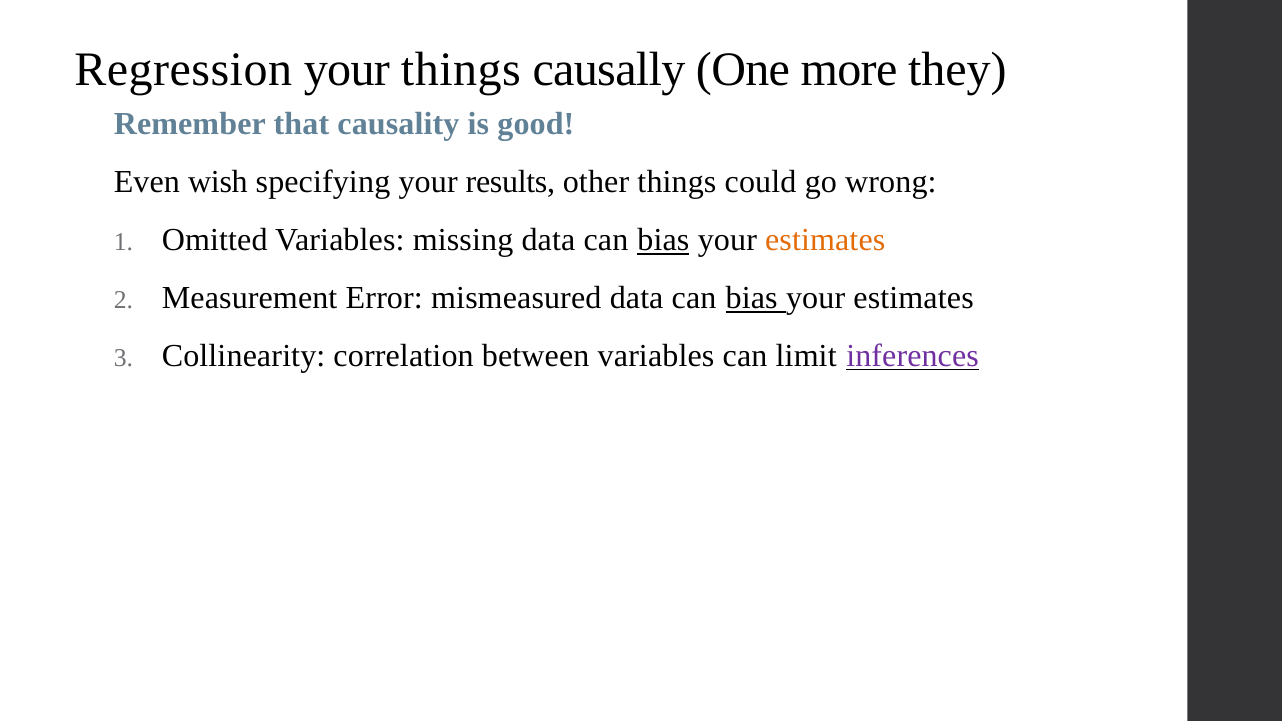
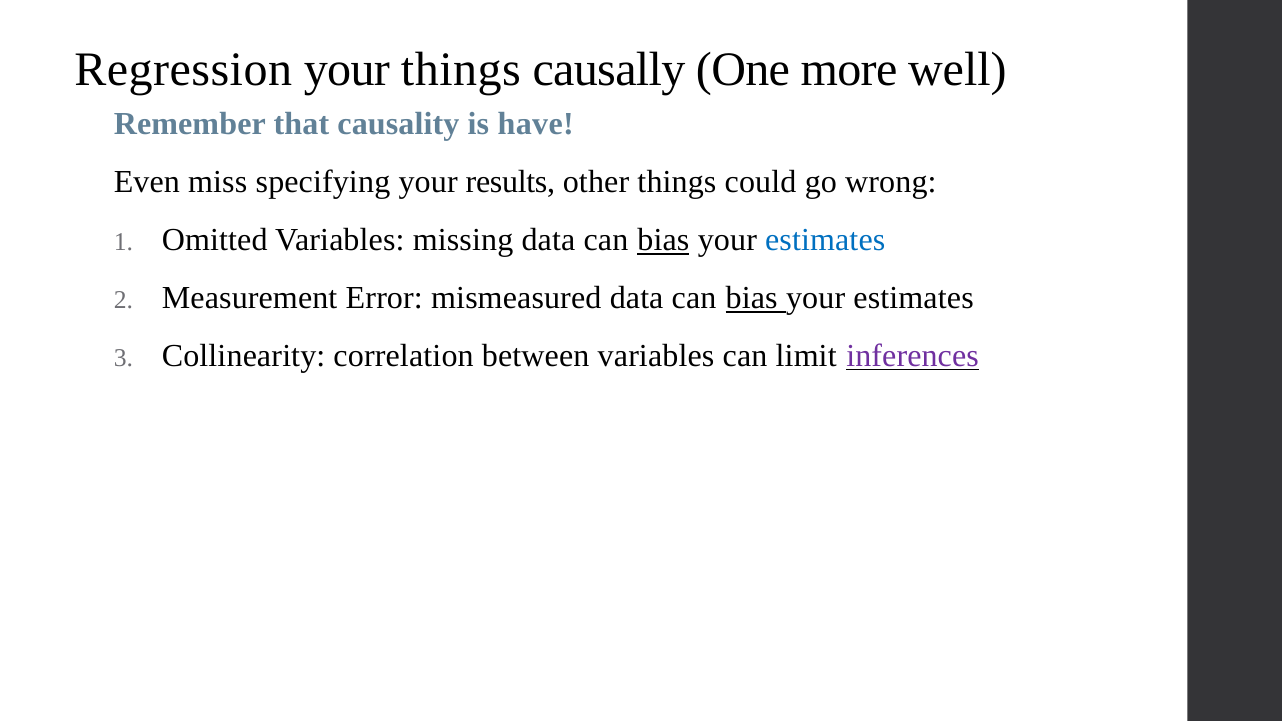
they: they -> well
good: good -> have
wish: wish -> miss
estimates at (825, 240) colour: orange -> blue
